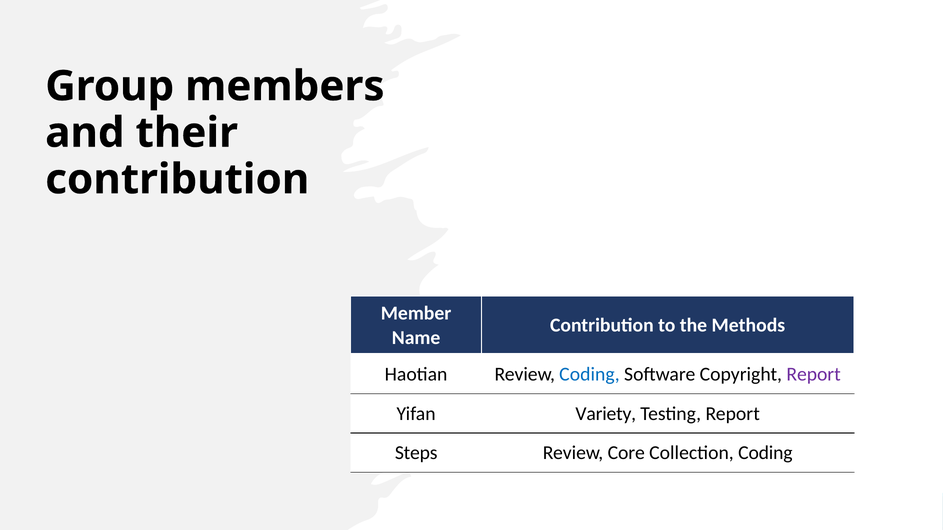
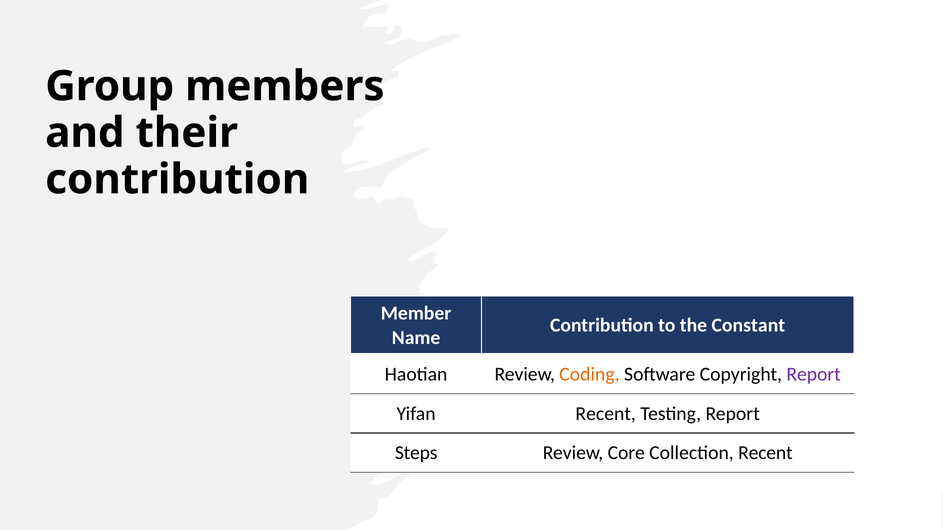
Methods: Methods -> Constant
Coding at (589, 375) colour: blue -> orange
Yifan Variety: Variety -> Recent
Collection Coding: Coding -> Recent
